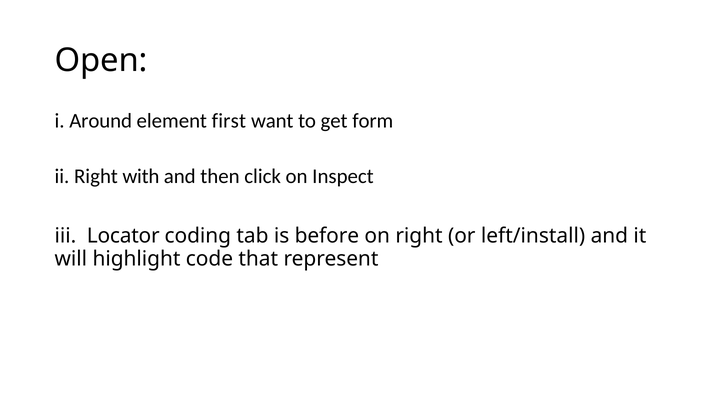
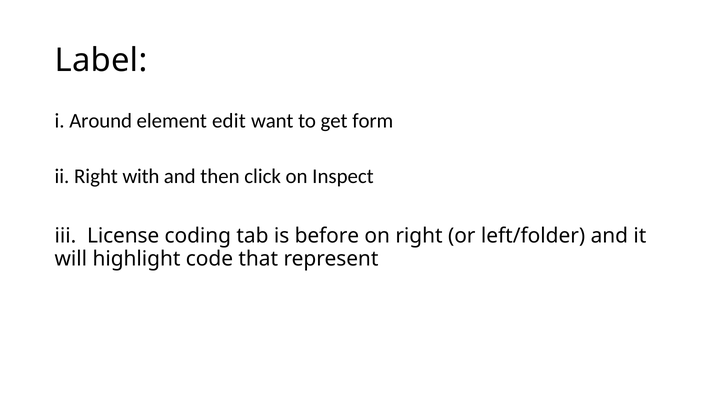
Open: Open -> Label
first: first -> edit
Locator: Locator -> License
left/install: left/install -> left/folder
